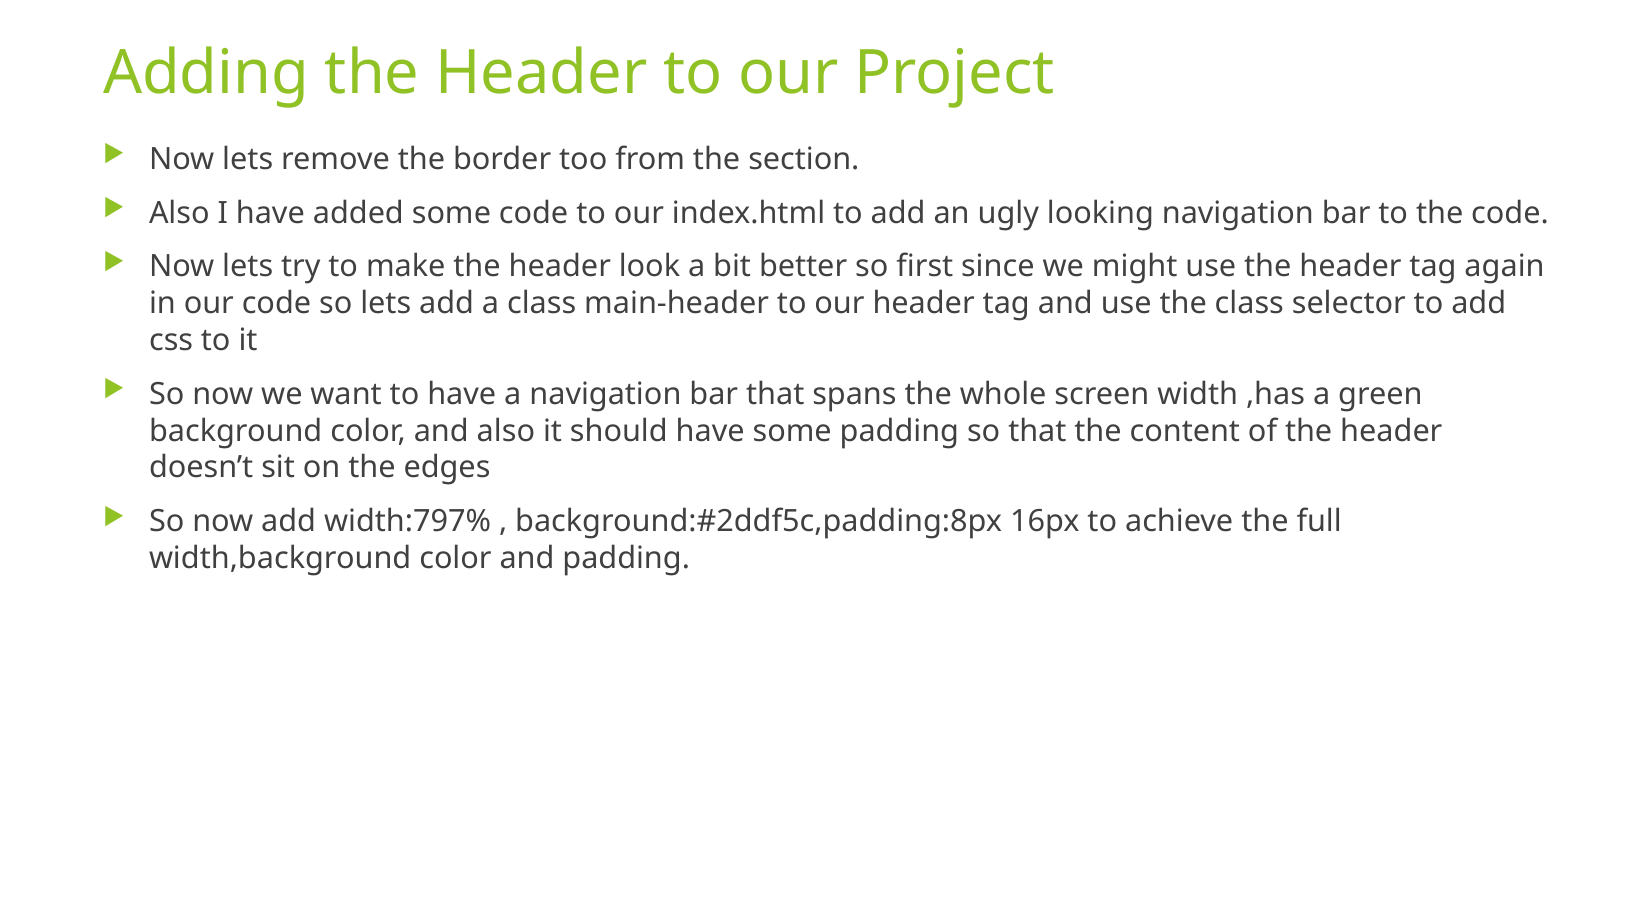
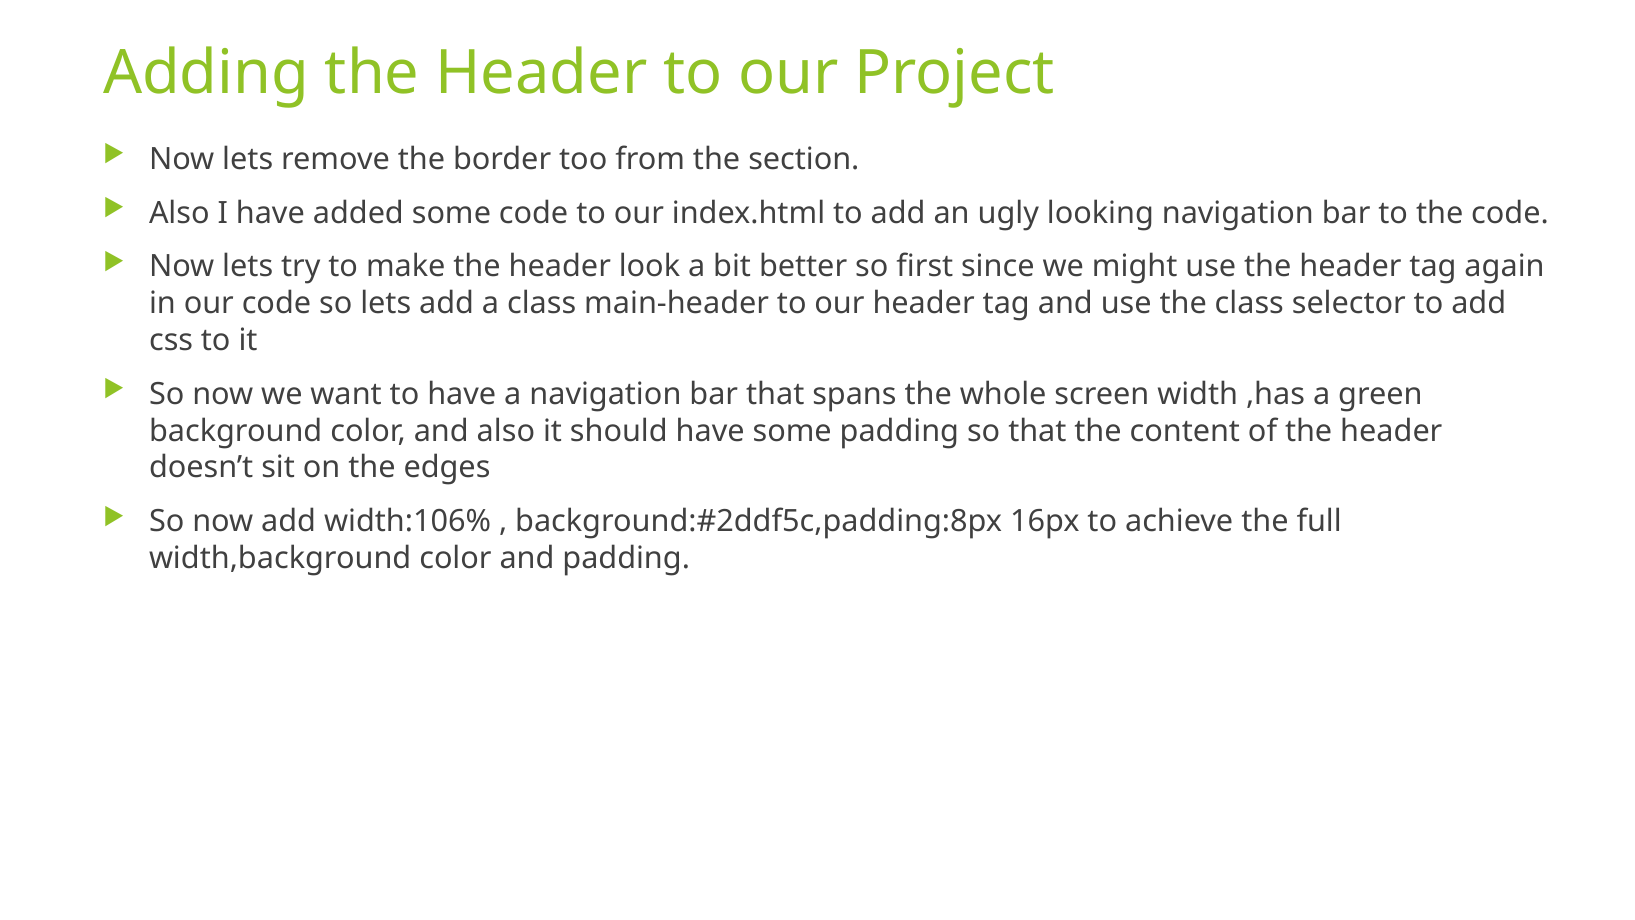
width:797%: width:797% -> width:106%
